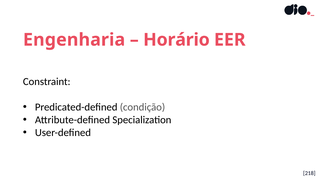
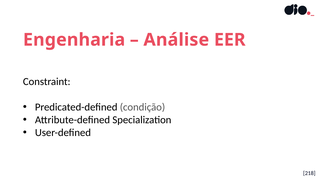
Horário: Horário -> Análise
